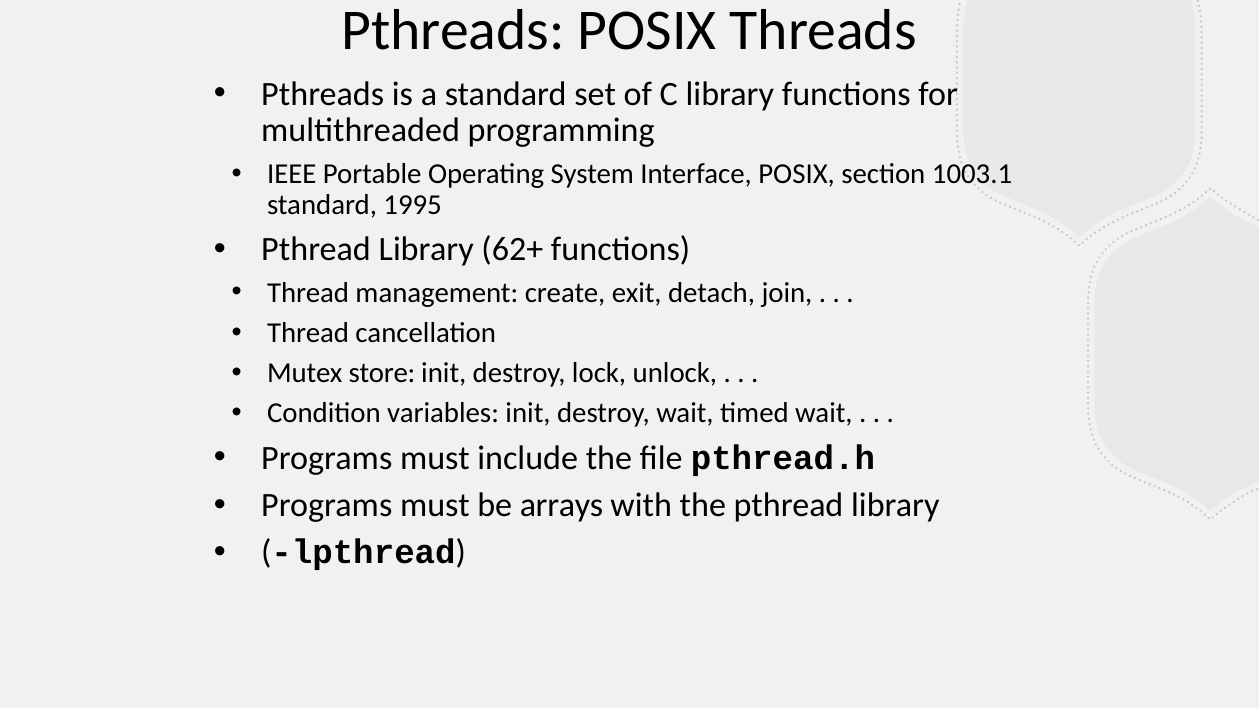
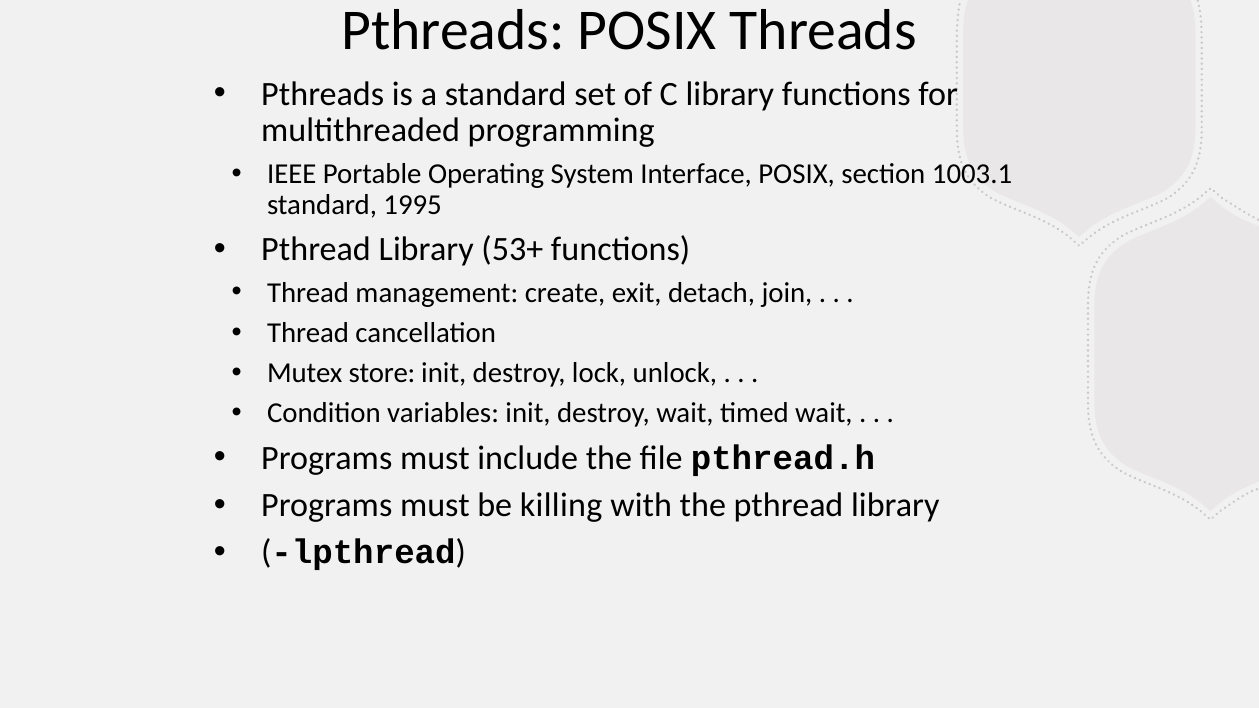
62+: 62+ -> 53+
arrays: arrays -> killing
